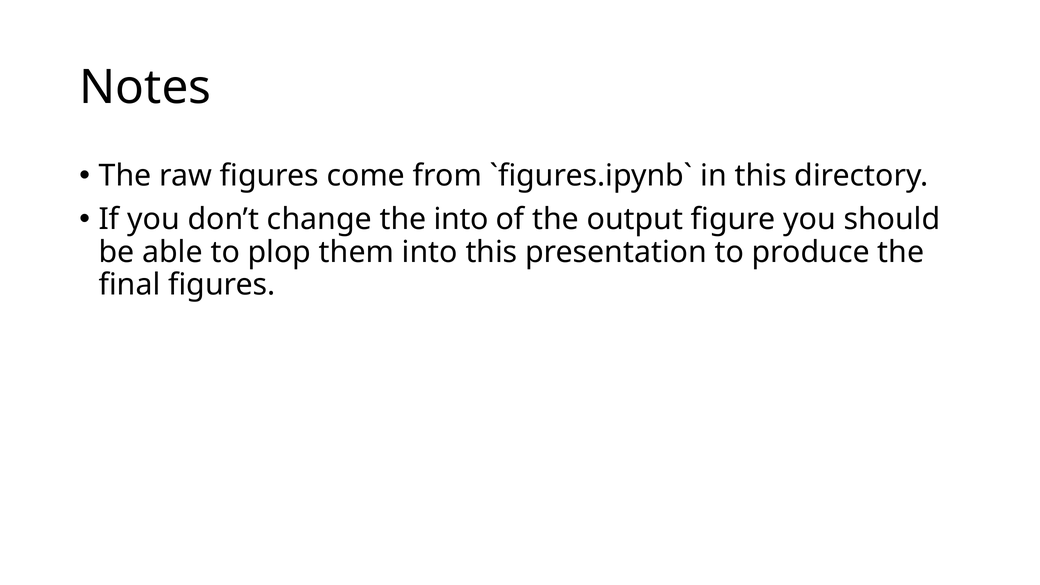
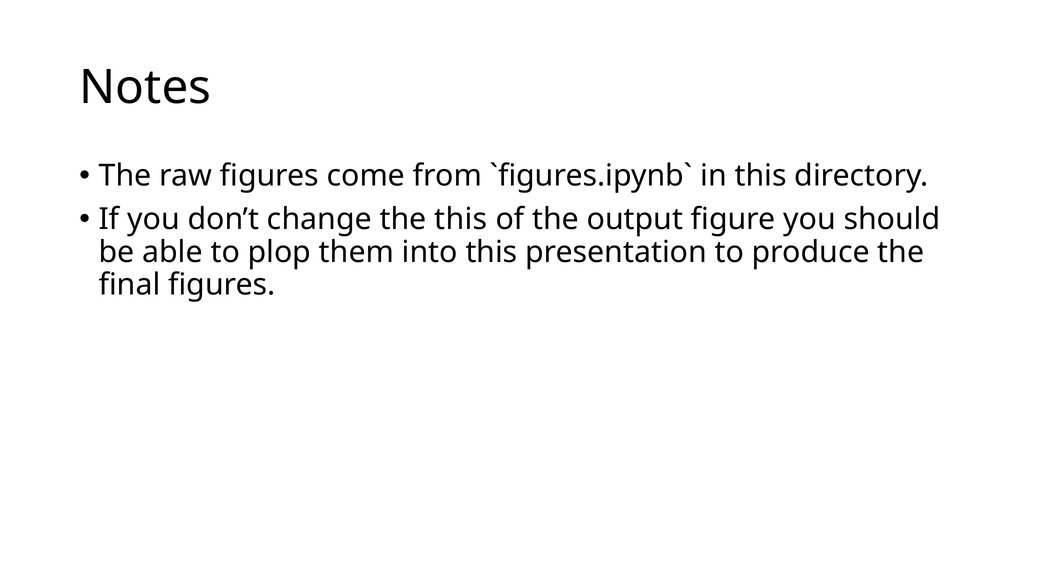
the into: into -> this
